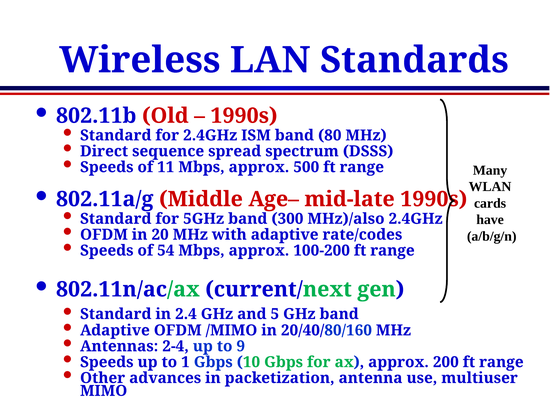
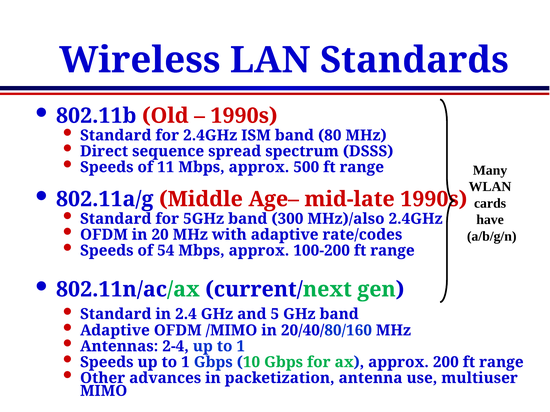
2-4 up to 9: 9 -> 1
